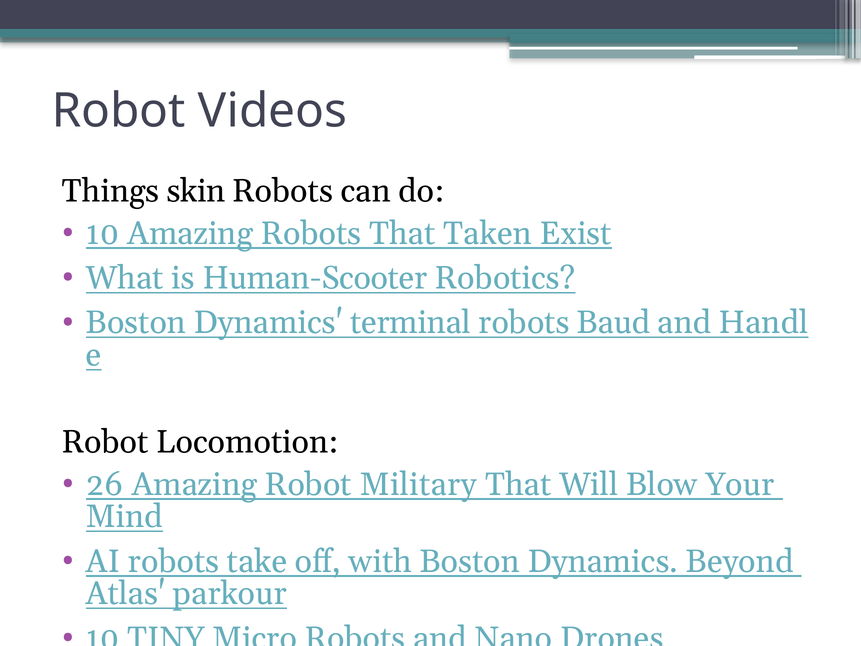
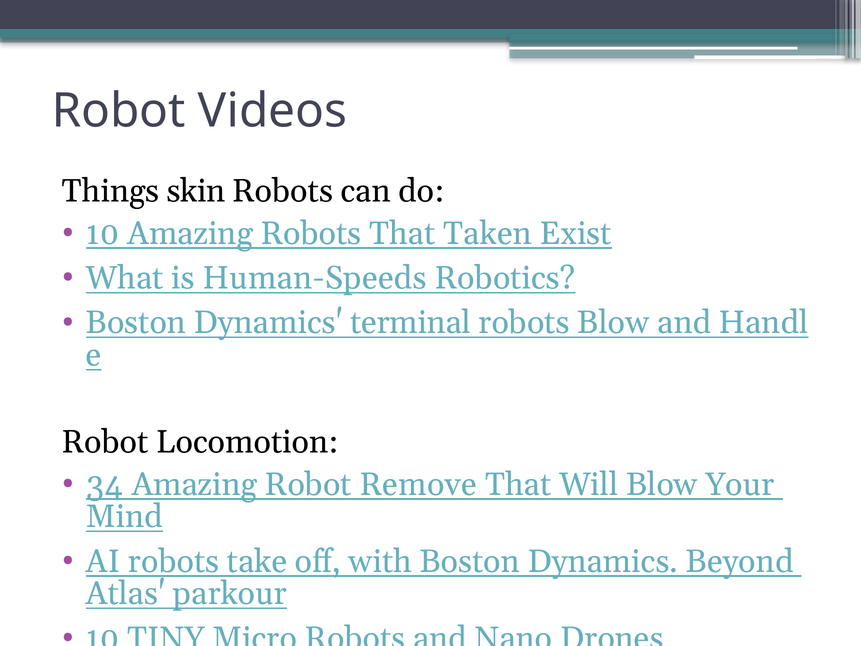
Human-Scooter: Human-Scooter -> Human-Speeds
robots Baud: Baud -> Blow
26: 26 -> 34
Military: Military -> Remove
